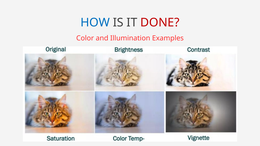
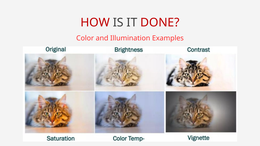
HOW colour: blue -> red
